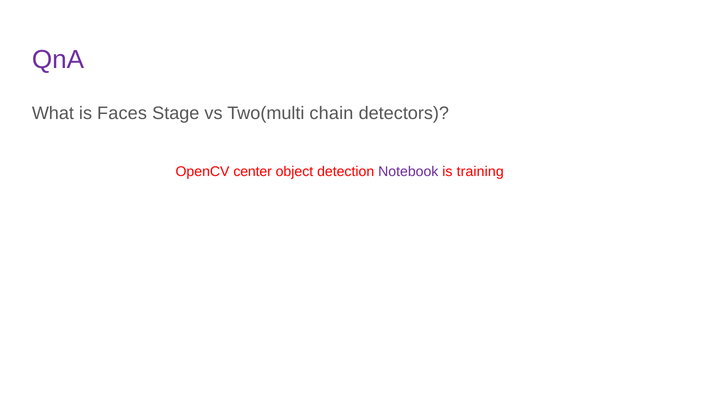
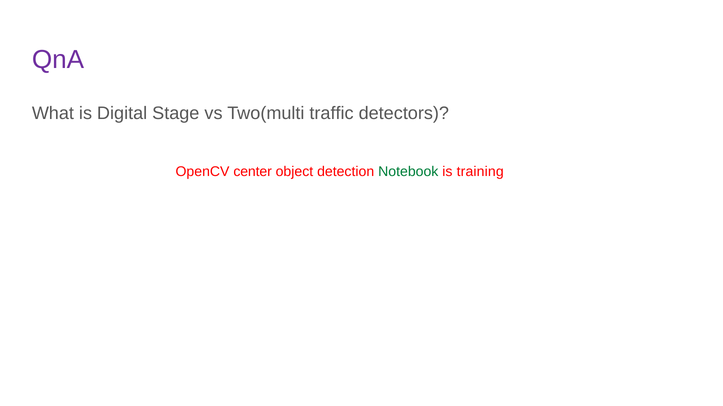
Faces: Faces -> Digital
chain: chain -> traffic
Notebook colour: purple -> green
